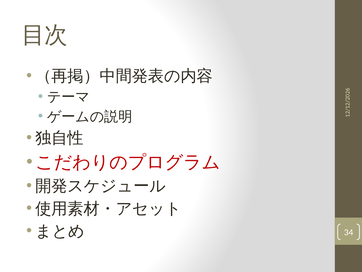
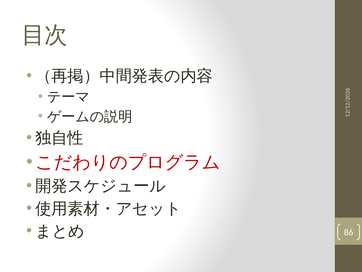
34: 34 -> 86
